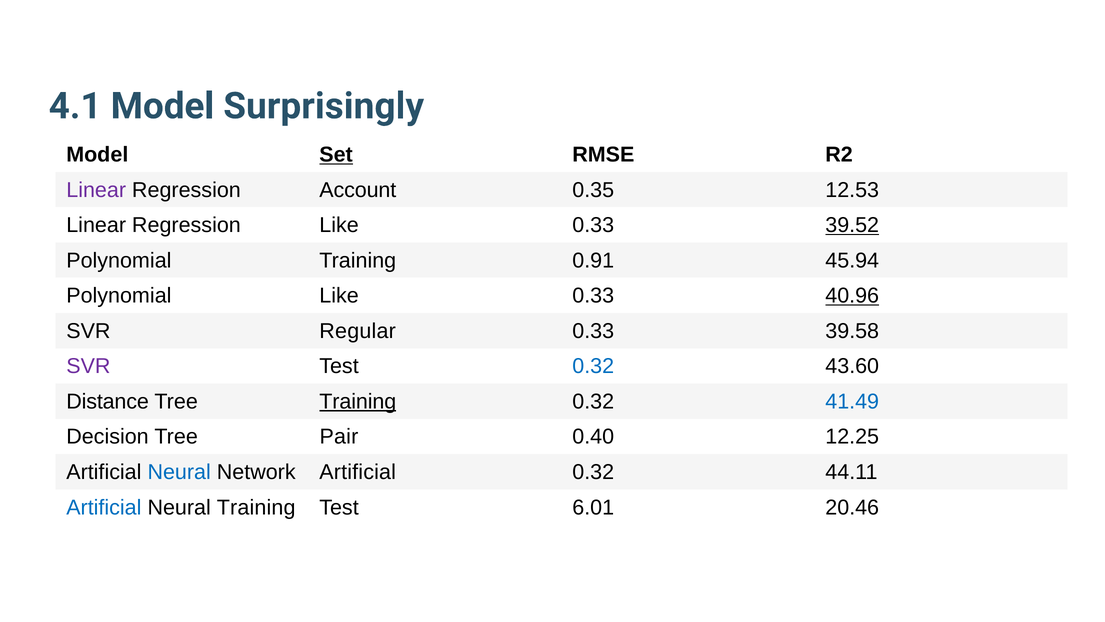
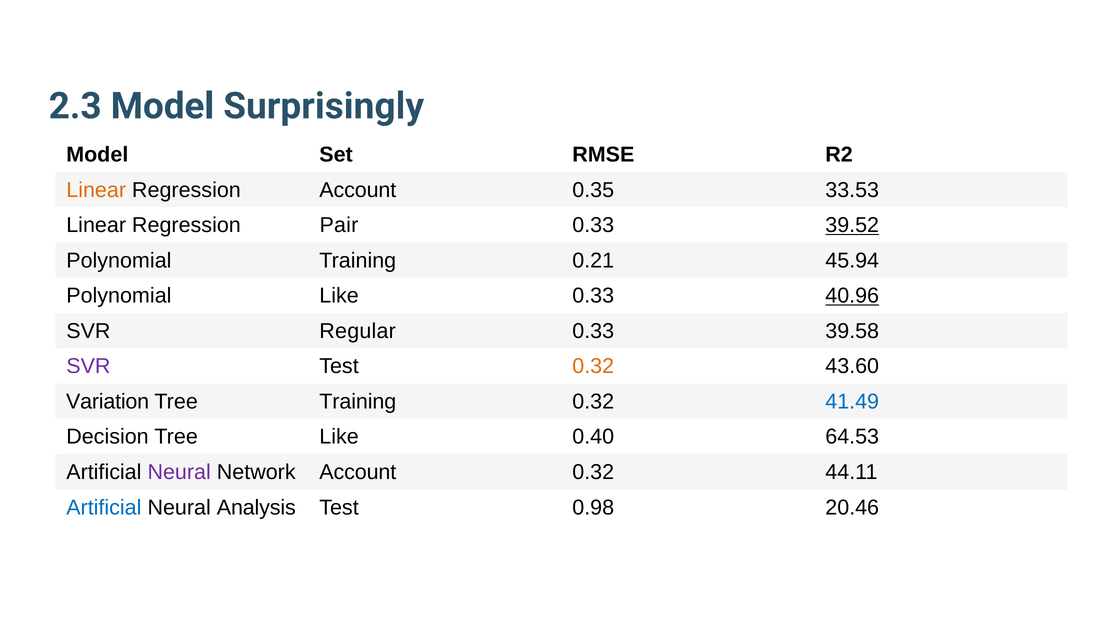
4.1: 4.1 -> 2.3
Set underline: present -> none
Linear at (96, 190) colour: purple -> orange
12.53: 12.53 -> 33.53
Regression Like: Like -> Pair
0.91: 0.91 -> 0.21
0.32 at (593, 366) colour: blue -> orange
Distance: Distance -> Variation
Training at (358, 401) underline: present -> none
Tree Pair: Pair -> Like
12.25: 12.25 -> 64.53
Neural at (179, 472) colour: blue -> purple
Network Artificial: Artificial -> Account
Neural Training: Training -> Analysis
6.01: 6.01 -> 0.98
